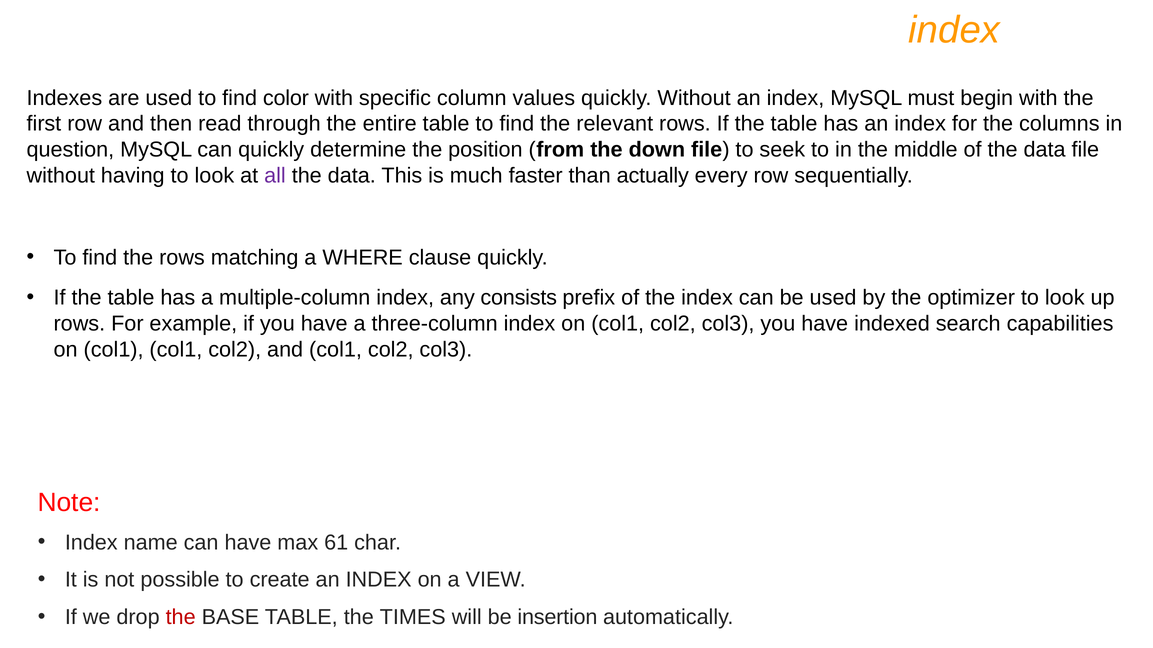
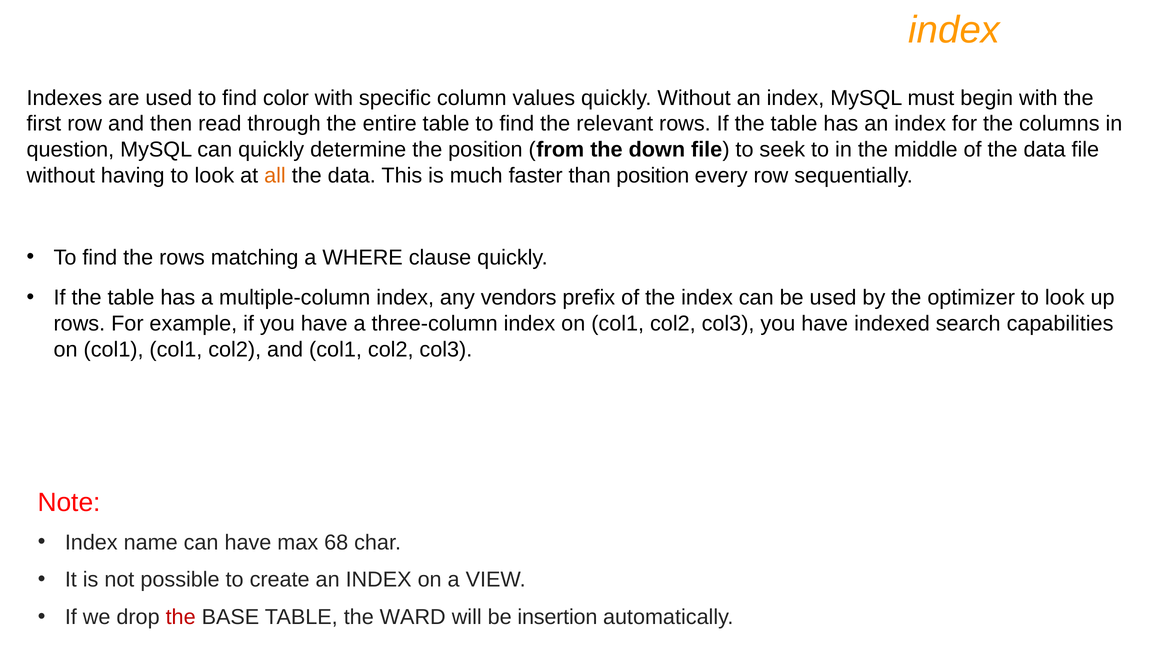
all colour: purple -> orange
than actually: actually -> position
consists: consists -> vendors
61: 61 -> 68
TIMES: TIMES -> WARD
